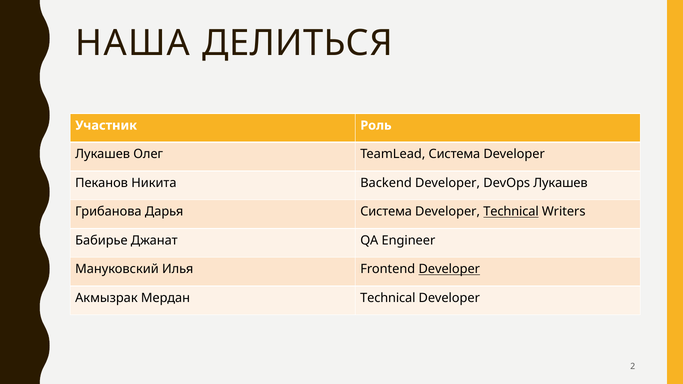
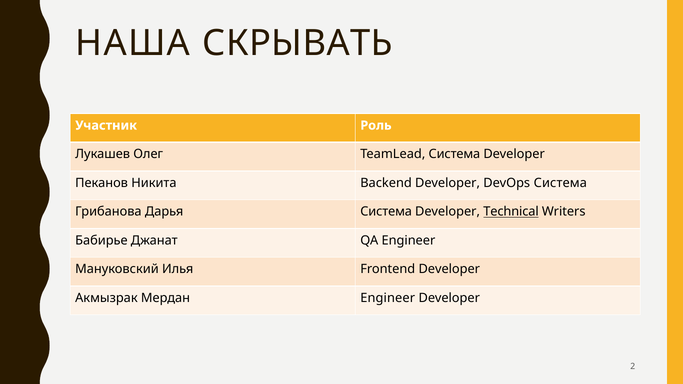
ДЕЛИТЬСЯ: ДЕЛИТЬСЯ -> СКРЫВАТЬ
DevOps Лукашев: Лукашев -> Система
Developer at (449, 269) underline: present -> none
Мердан Technical: Technical -> Engineer
